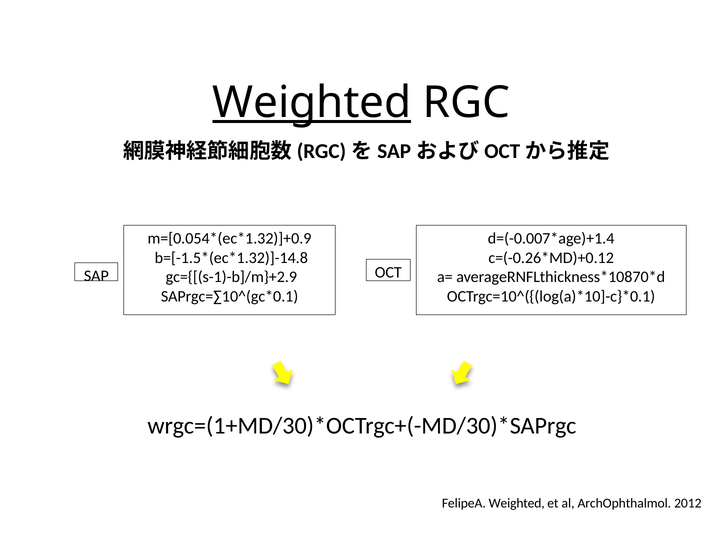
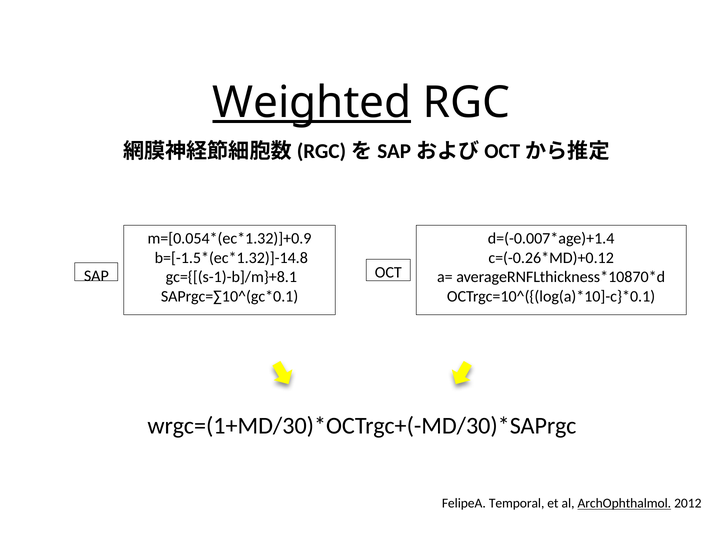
gc={[(s-1)-b]/m}+2.9: gc={[(s-1)-b]/m}+2.9 -> gc={[(s-1)-b]/m}+8.1
FelipeA Weighted: Weighted -> Temporal
ArchOphthalmol underline: none -> present
